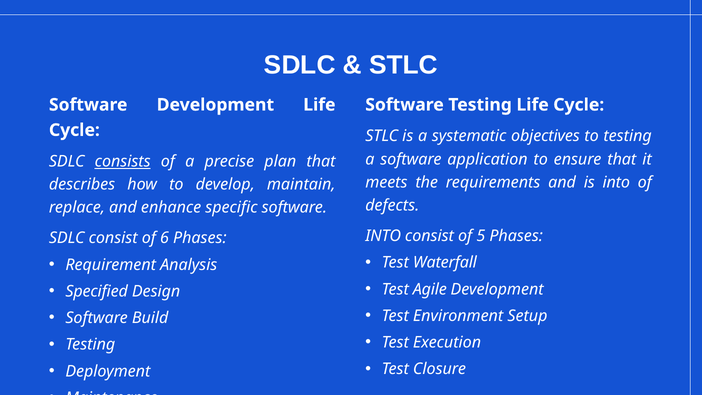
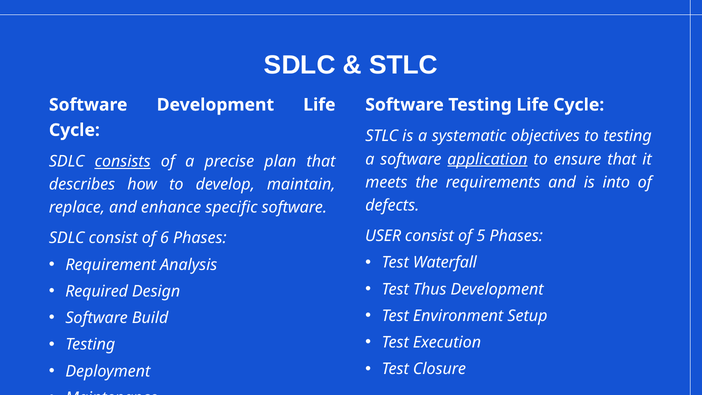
application underline: none -> present
INTO at (383, 236): INTO -> USER
Agile: Agile -> Thus
Specified: Specified -> Required
